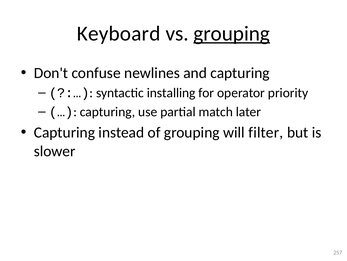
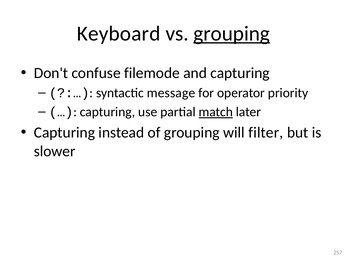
newlines: newlines -> filemode
installing: installing -> message
match underline: none -> present
